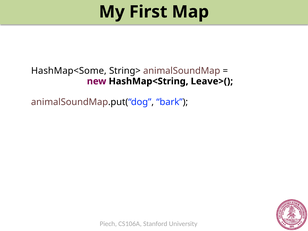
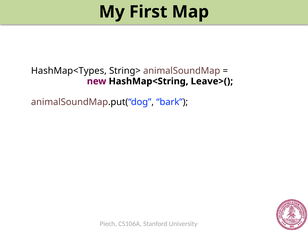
HashMap<Some: HashMap<Some -> HashMap<Types
